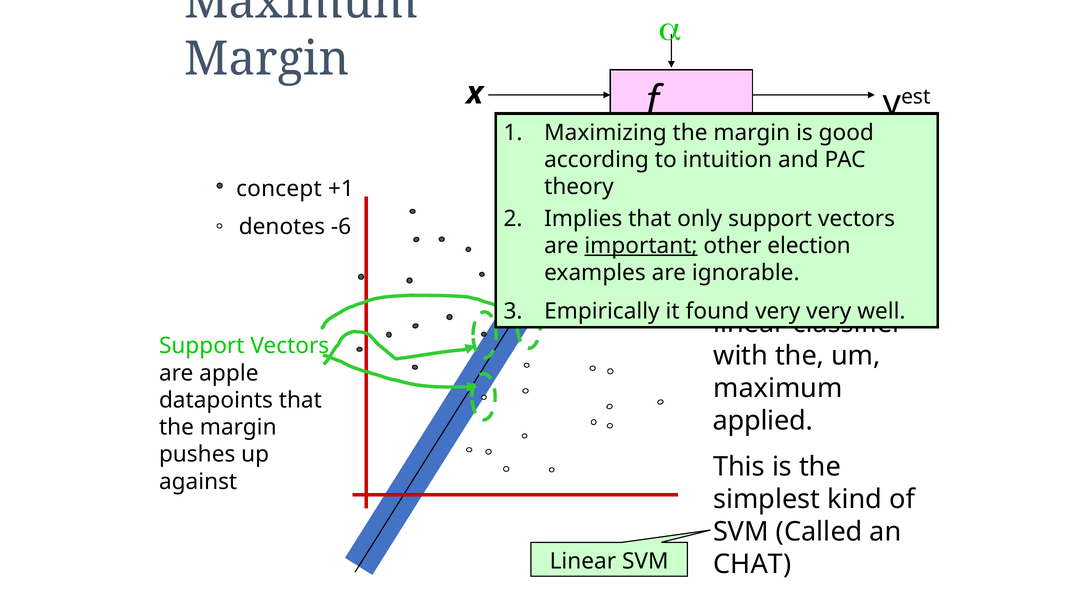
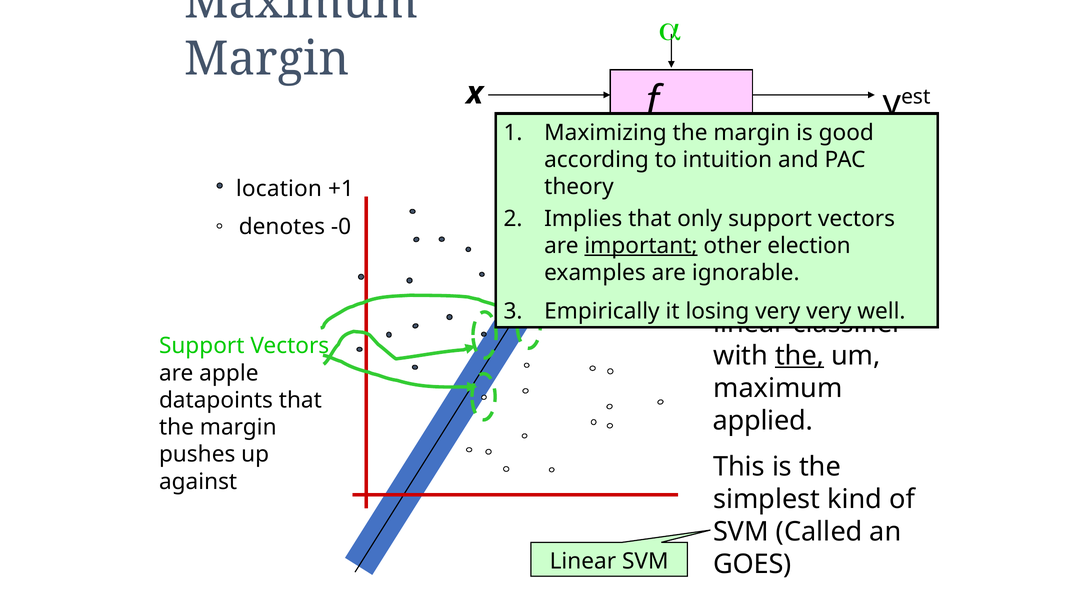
concept: concept -> location
-6: -6 -> -0
found: found -> losing
the at (800, 356) underline: none -> present
CHAT: CHAT -> GOES
